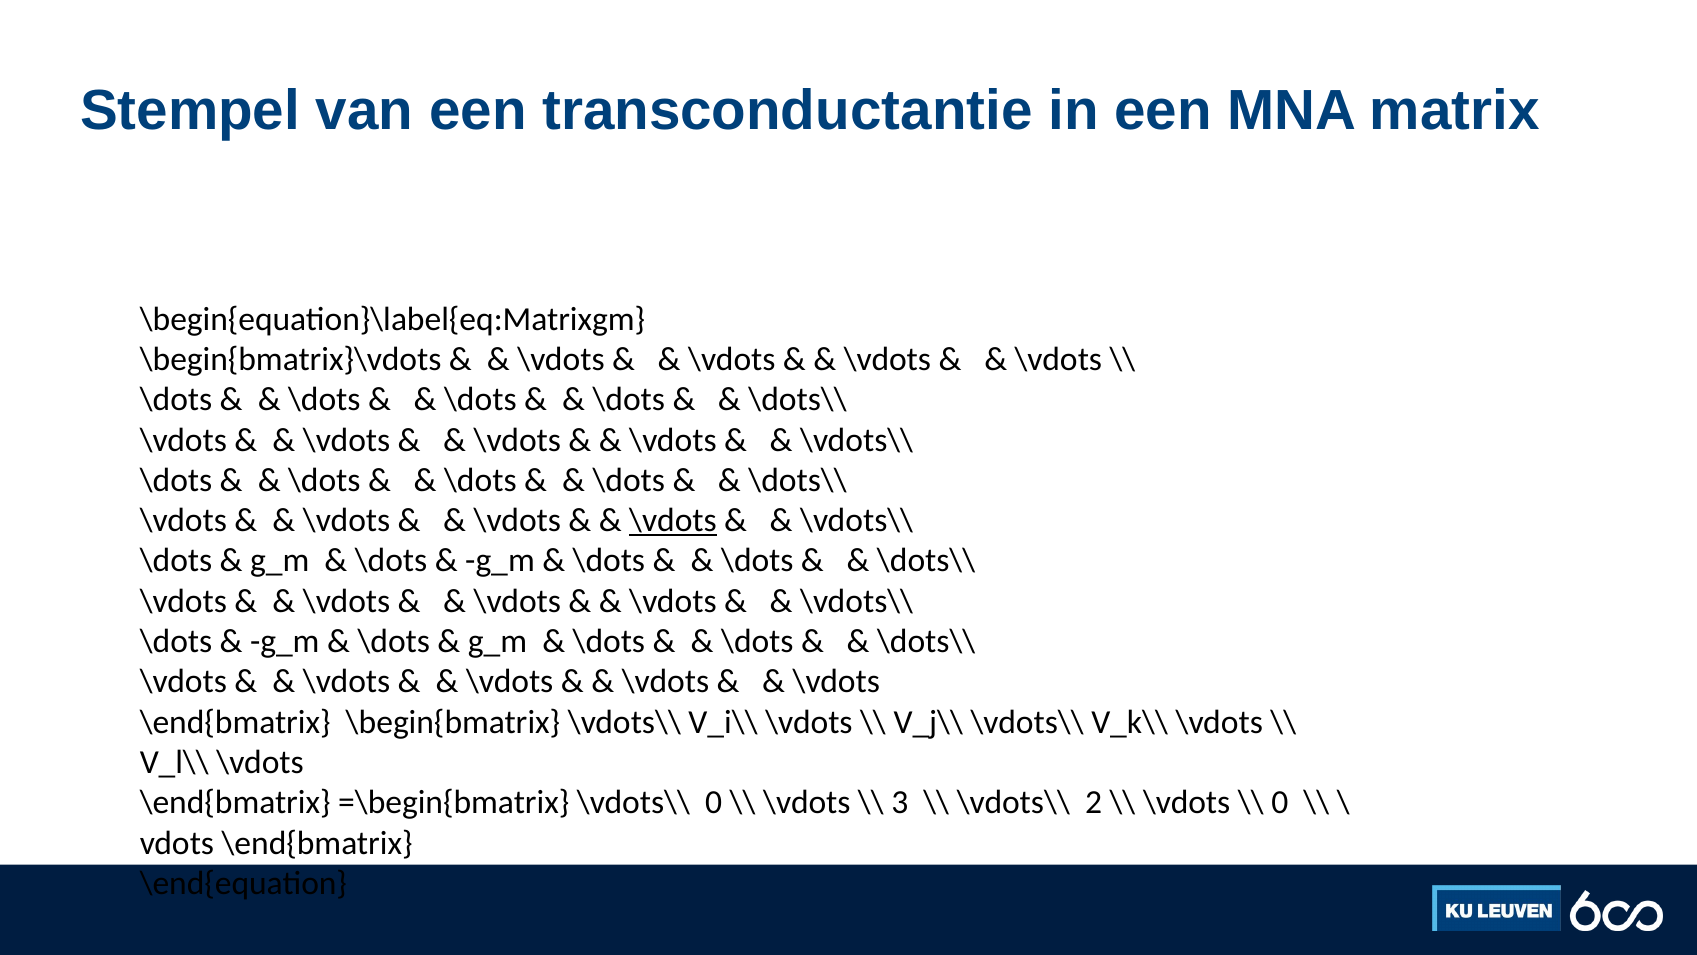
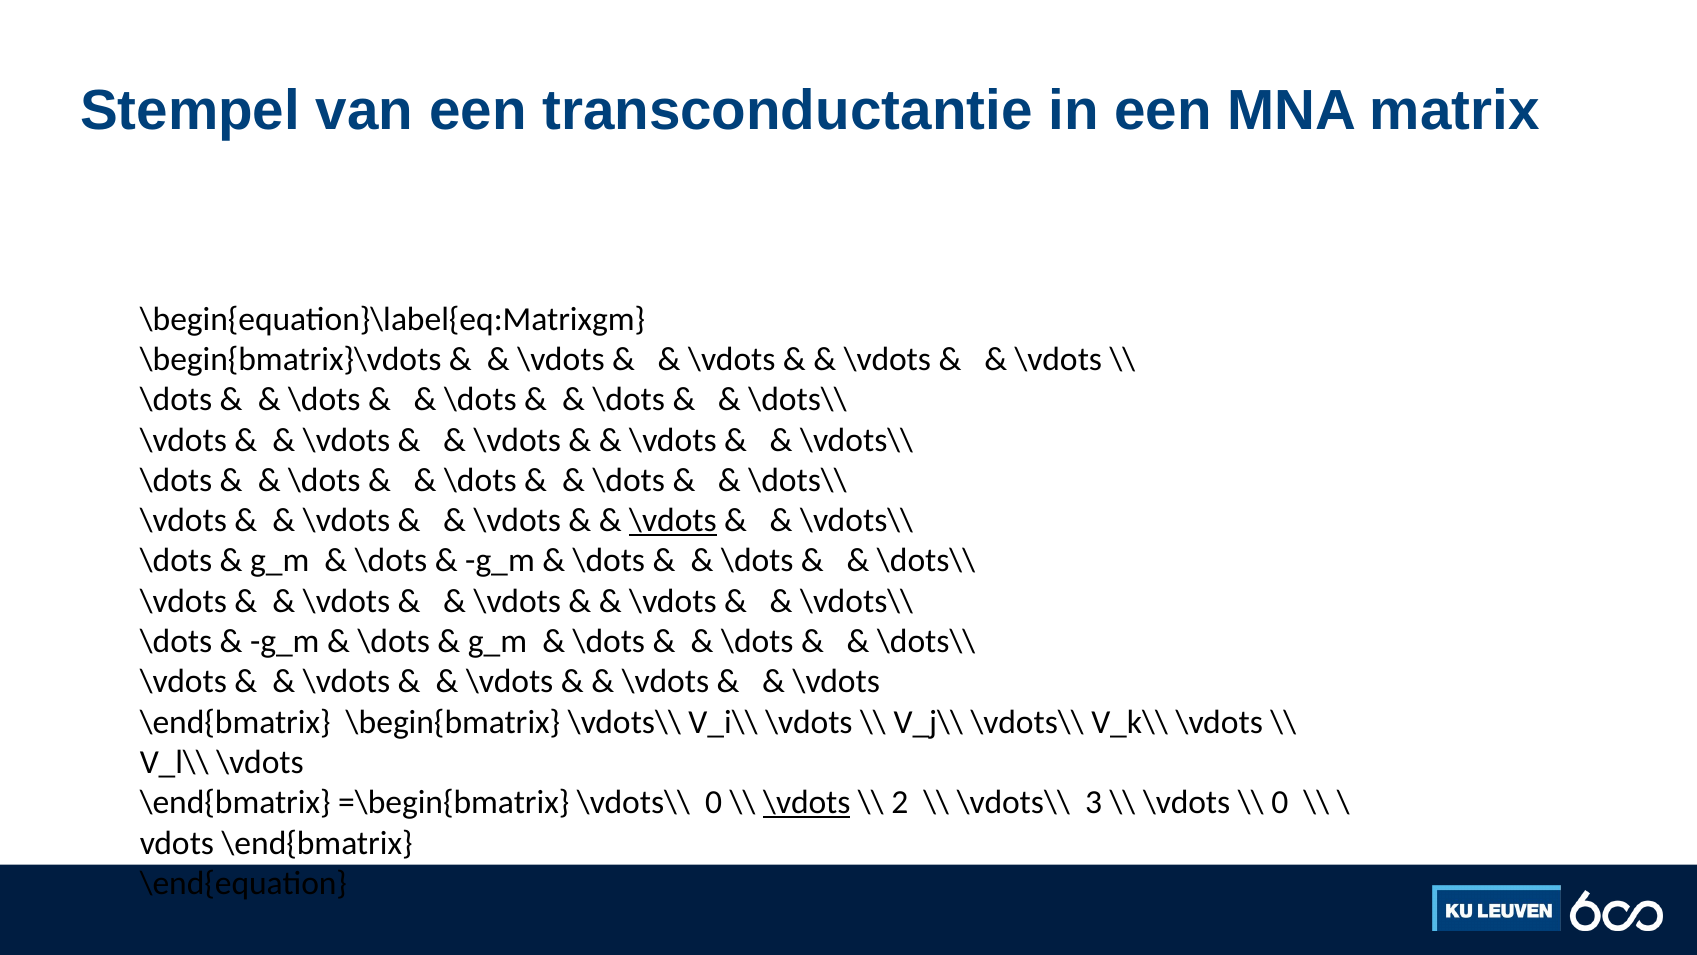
\vdots at (807, 802) underline: none -> present
3: 3 -> 2
2: 2 -> 3
